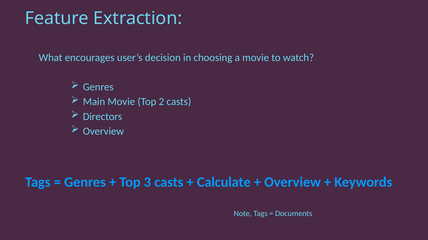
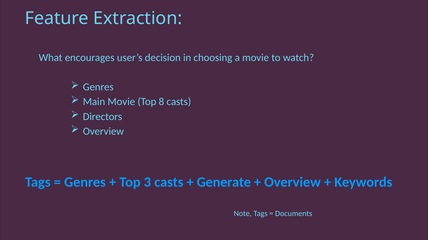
2: 2 -> 8
Calculate: Calculate -> Generate
